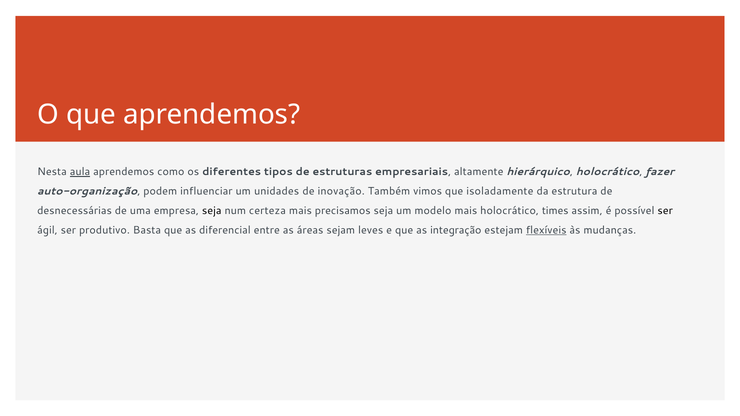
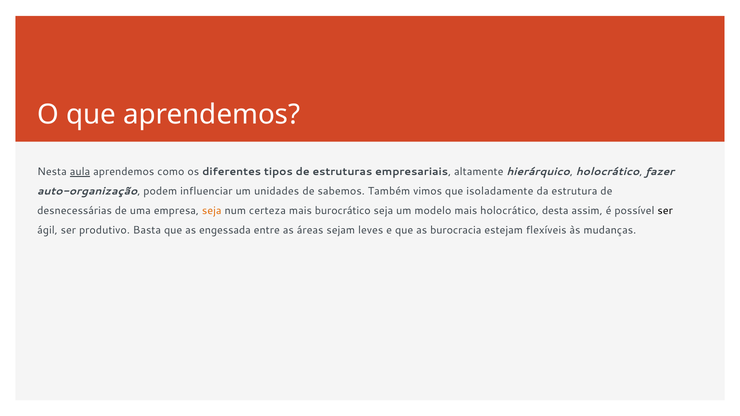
inovação: inovação -> sabemos
seja at (212, 211) colour: black -> orange
precisamos: precisamos -> burocrático
times: times -> desta
diferencial: diferencial -> engessada
integração: integração -> burocracia
flexíveis underline: present -> none
